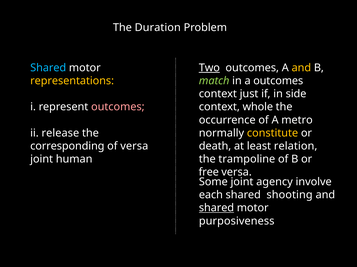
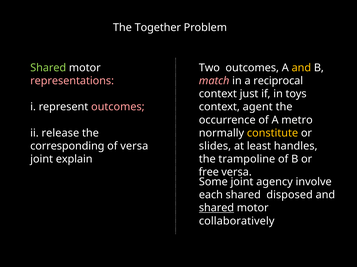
Duration: Duration -> Together
Shared at (48, 68) colour: light blue -> light green
Two underline: present -> none
representations colour: yellow -> pink
match colour: light green -> pink
a outcomes: outcomes -> reciprocal
side: side -> toys
whole: whole -> agent
death: death -> slides
relation: relation -> handles
human: human -> explain
shooting: shooting -> disposed
purposiveness: purposiveness -> collaboratively
